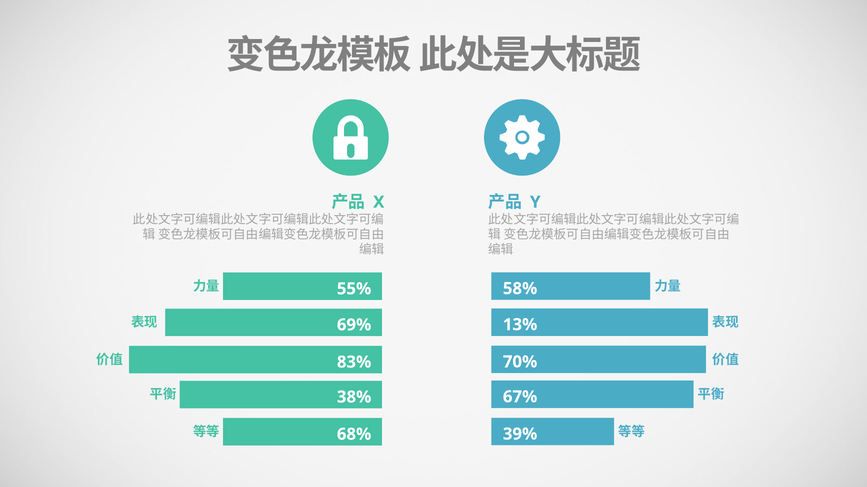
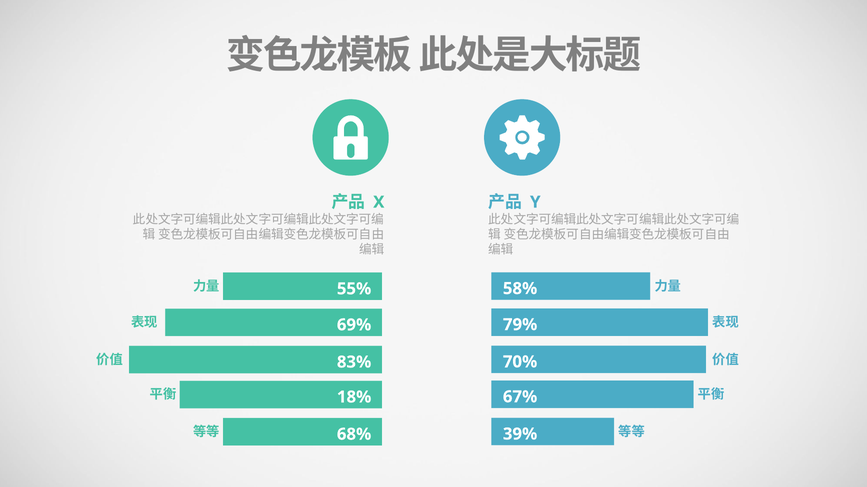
13%: 13% -> 79%
38%: 38% -> 18%
